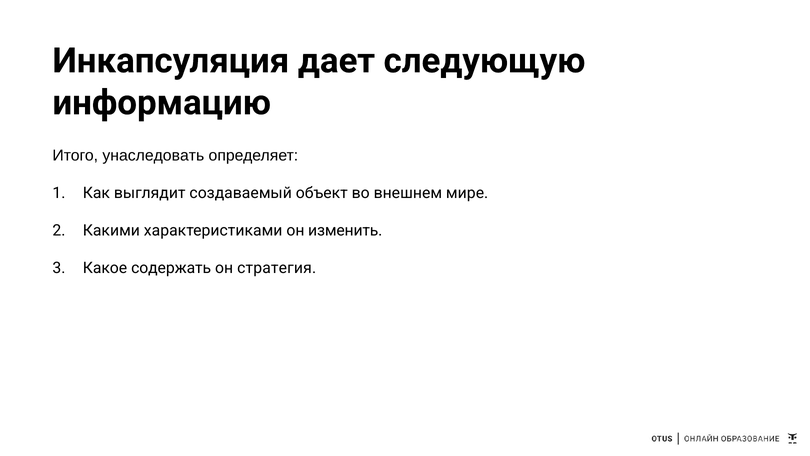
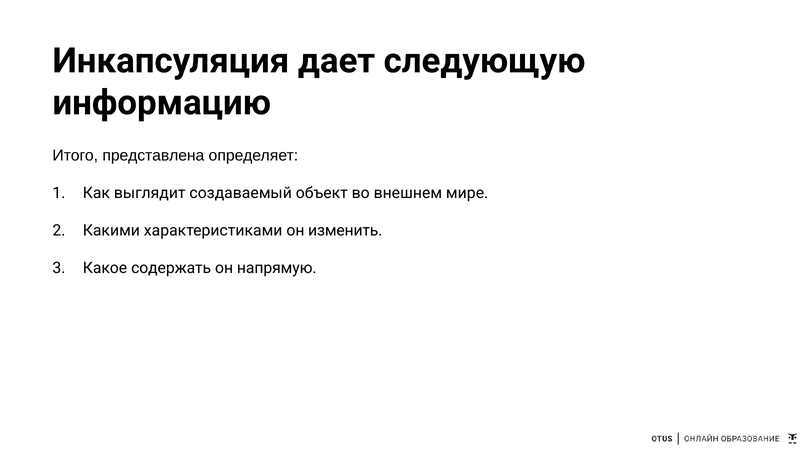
унаследовать: унаследовать -> представлена
стратегия: стратегия -> напрямую
